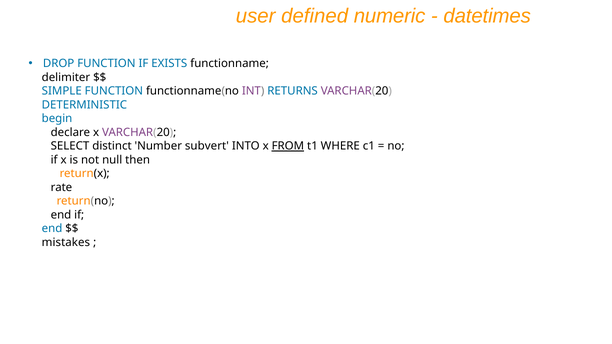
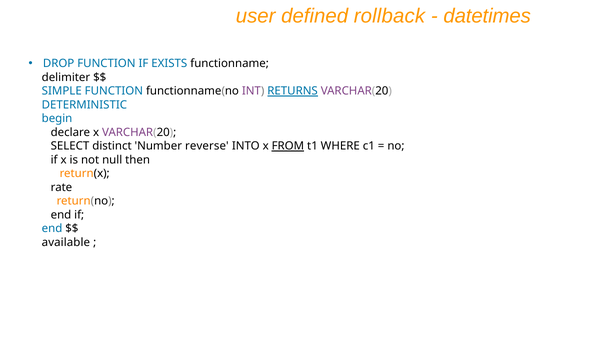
numeric: numeric -> rollback
RETURNS underline: none -> present
subvert: subvert -> reverse
mistakes: mistakes -> available
